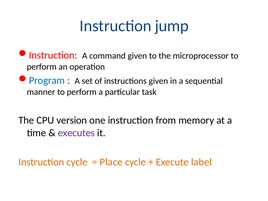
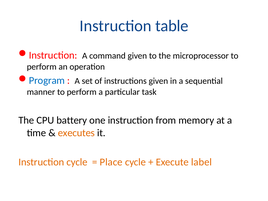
jump: jump -> table
version: version -> battery
executes colour: purple -> orange
